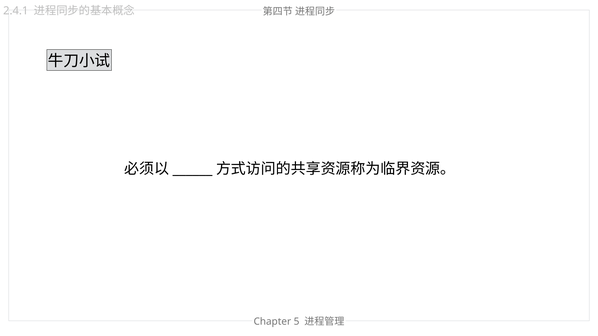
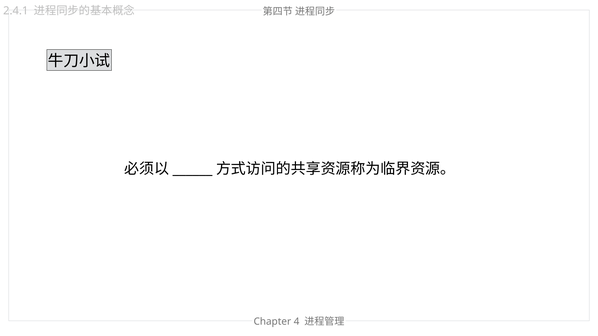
5: 5 -> 4
